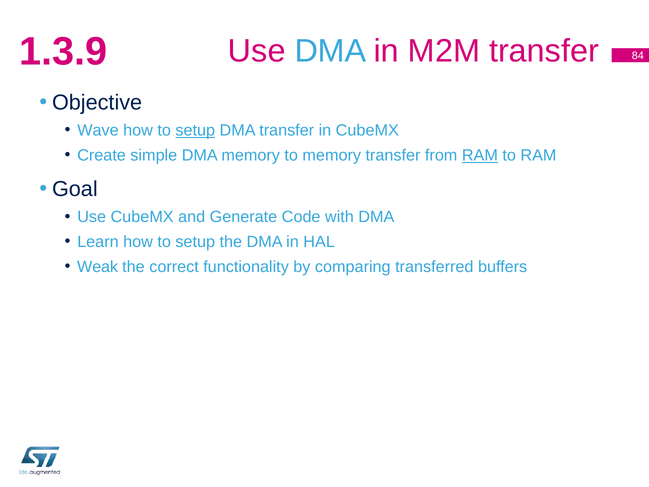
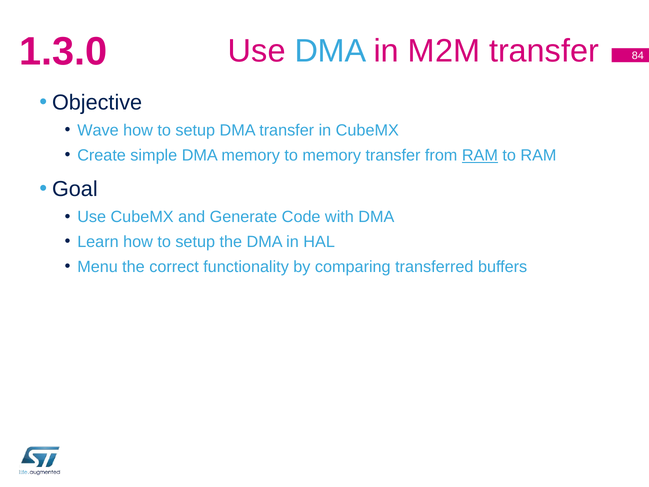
1.3.9: 1.3.9 -> 1.3.0
setup at (195, 130) underline: present -> none
Weak: Weak -> Menu
